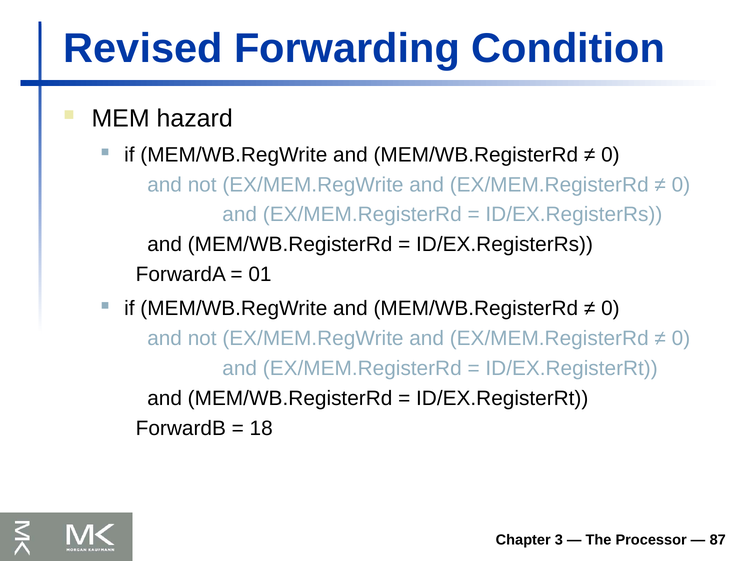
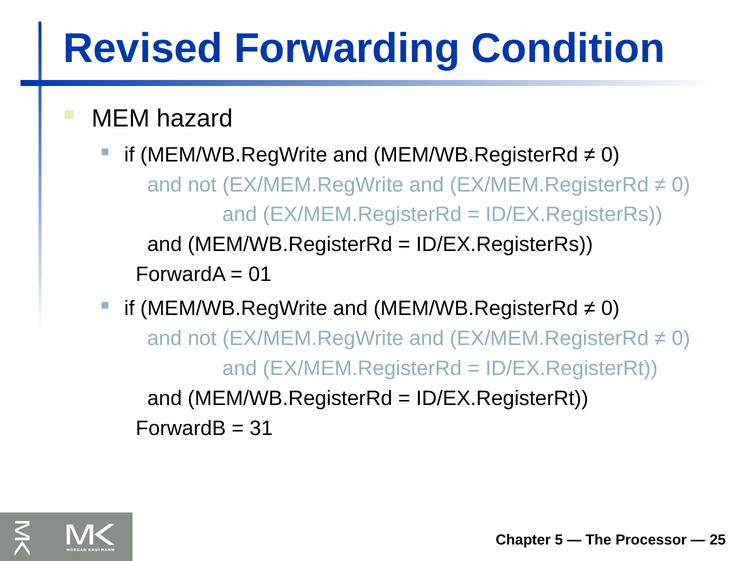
18: 18 -> 31
3: 3 -> 5
87: 87 -> 25
